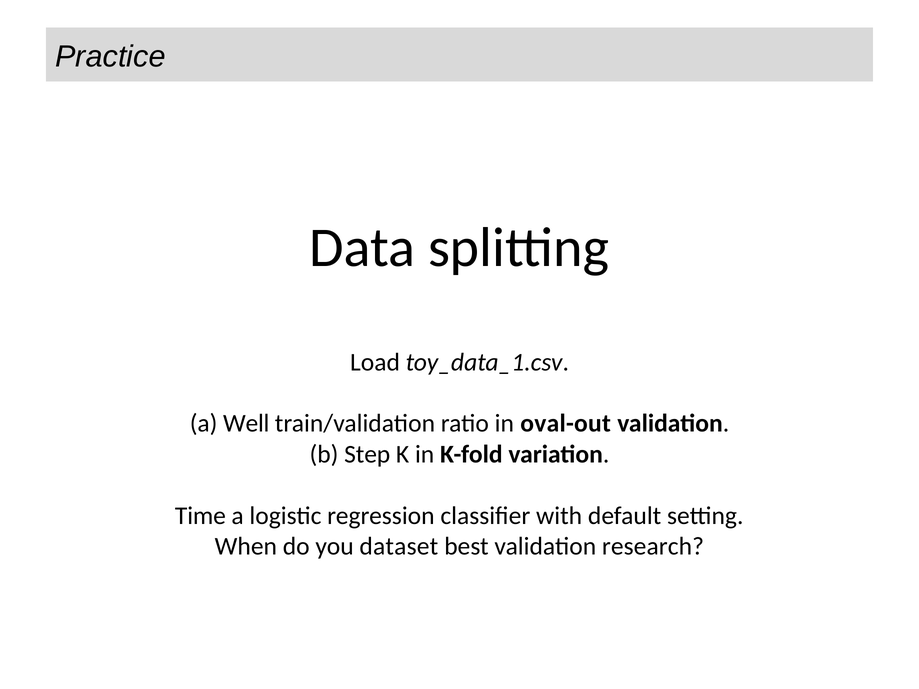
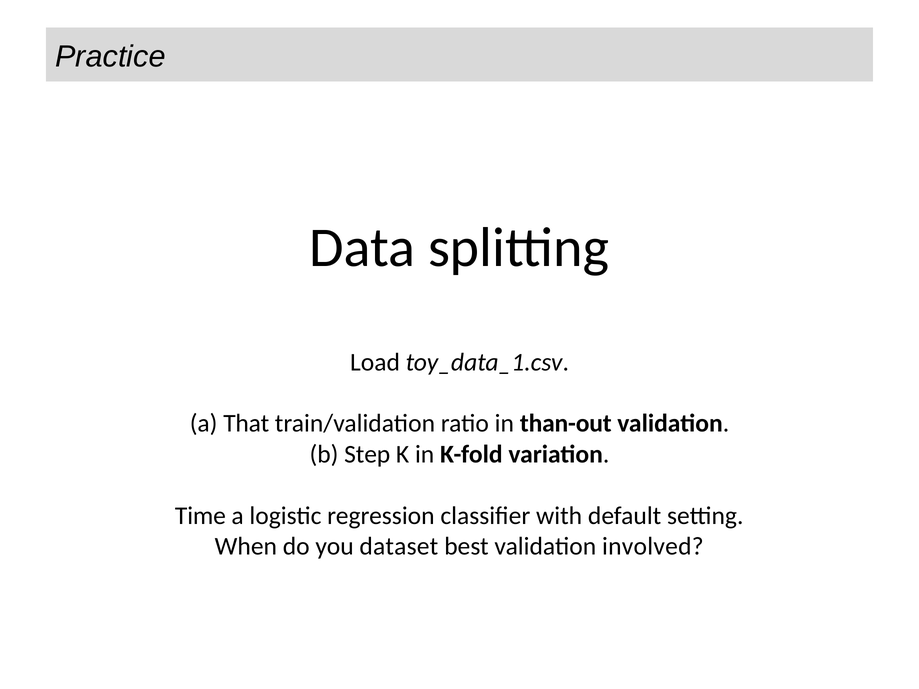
Well: Well -> That
oval-out: oval-out -> than-out
research: research -> involved
